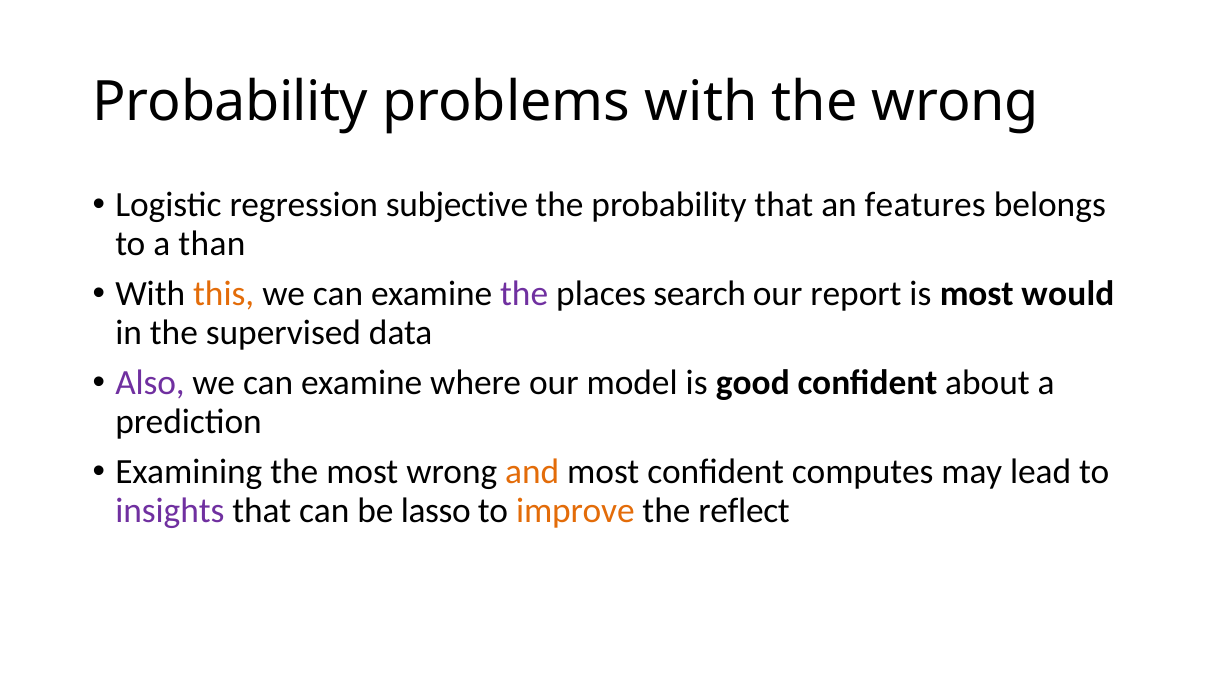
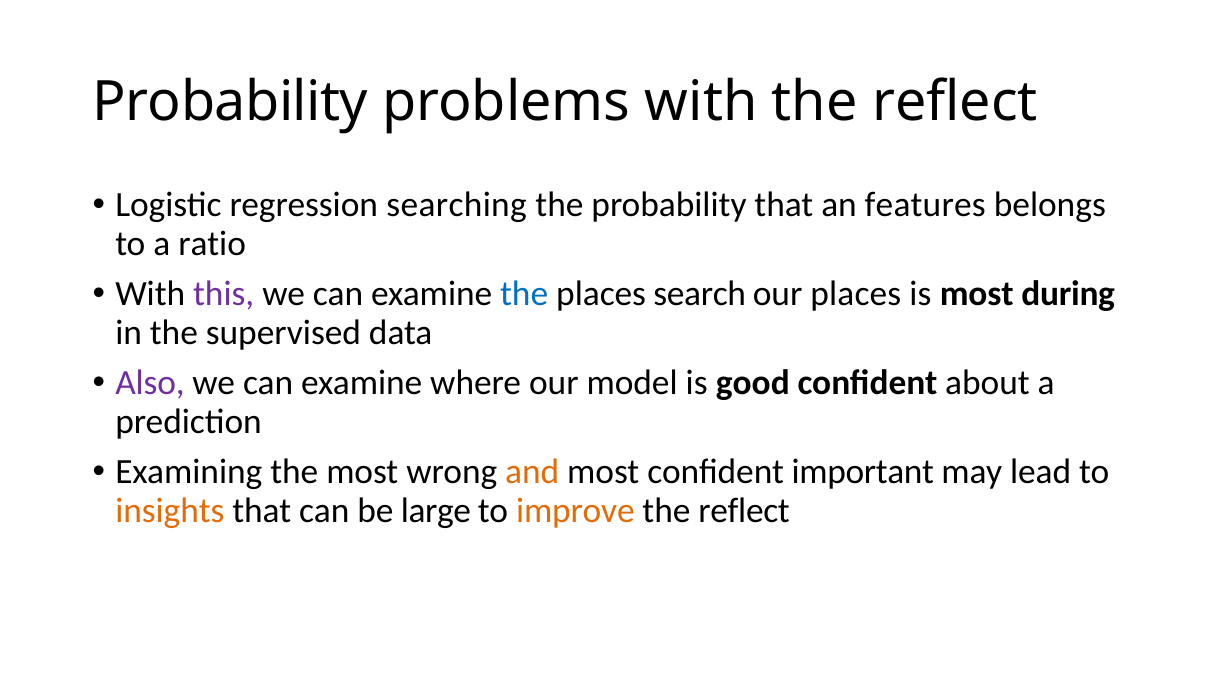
with the wrong: wrong -> reflect
subjective: subjective -> searching
than: than -> ratio
this colour: orange -> purple
the at (524, 294) colour: purple -> blue
our report: report -> places
would: would -> during
computes: computes -> important
insights colour: purple -> orange
lasso: lasso -> large
